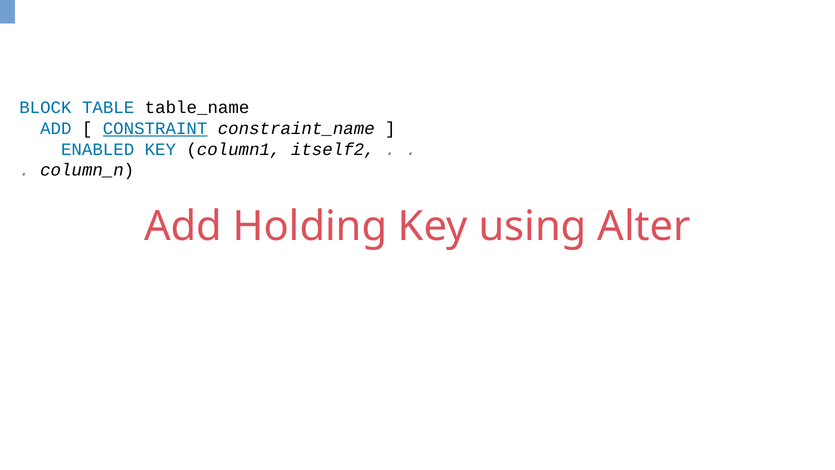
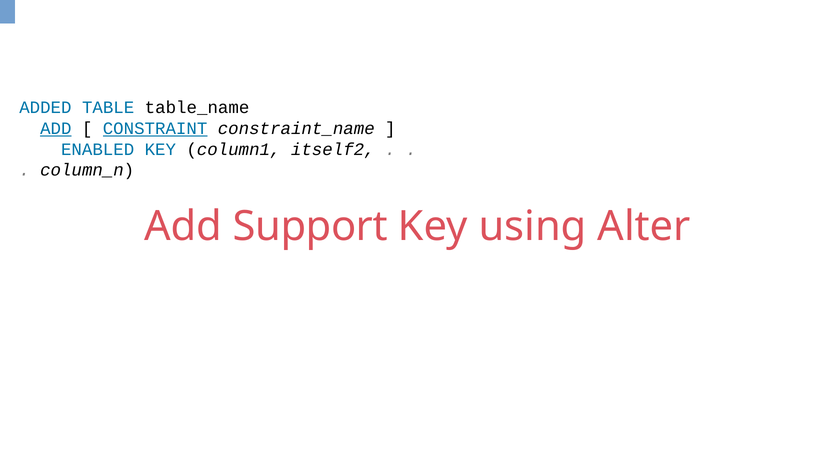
BLOCK: BLOCK -> ADDED
ADD at (56, 128) underline: none -> present
Holding: Holding -> Support
